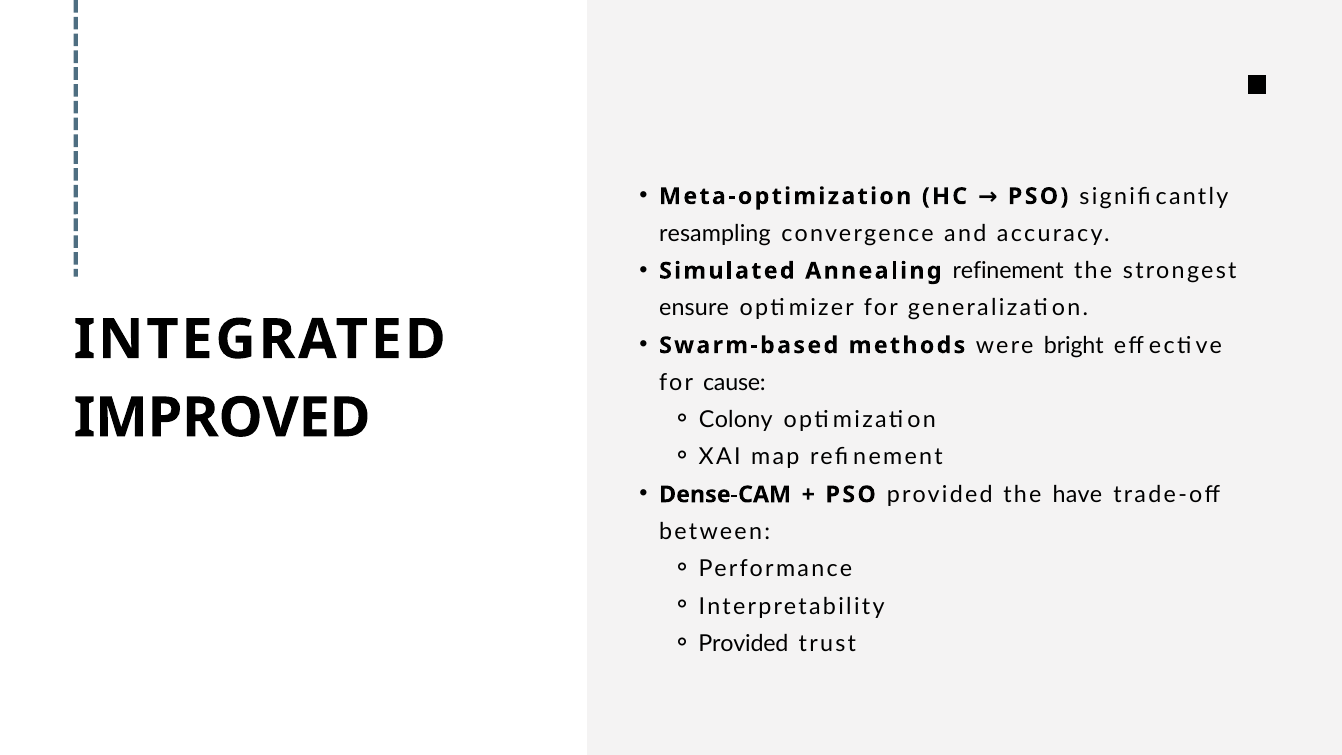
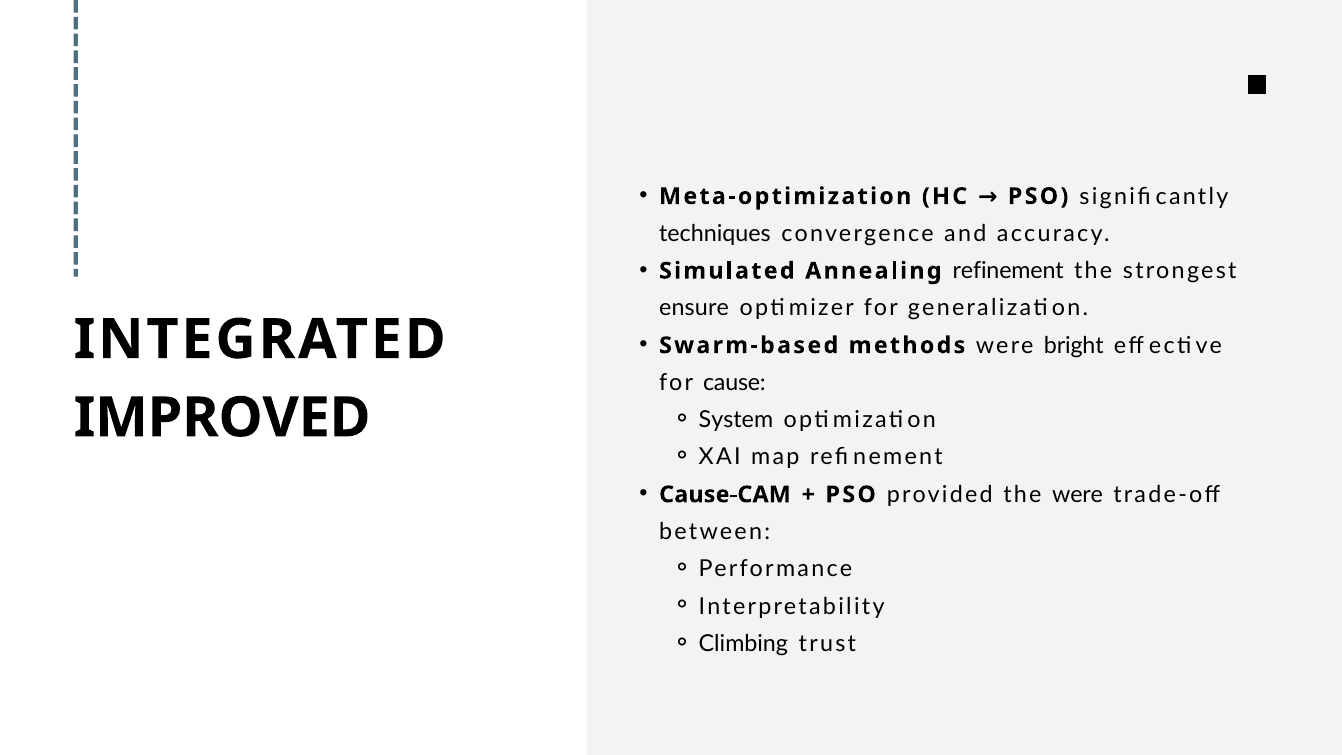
resampling: resampling -> techniques
Colony: Colony -> System
Dense-CAM: Dense-CAM -> Cause-CAM
the have: have -> were
Provided at (743, 644): Provided -> Climbing
